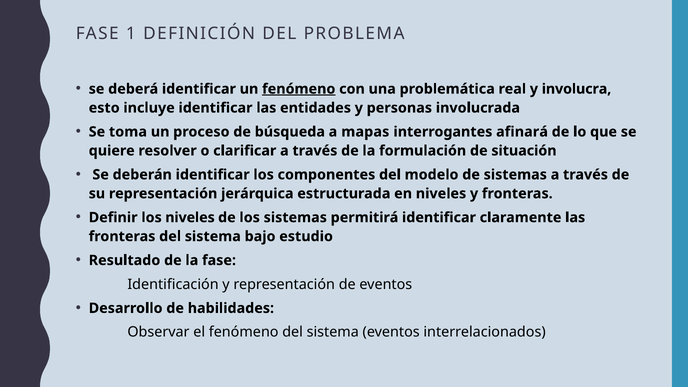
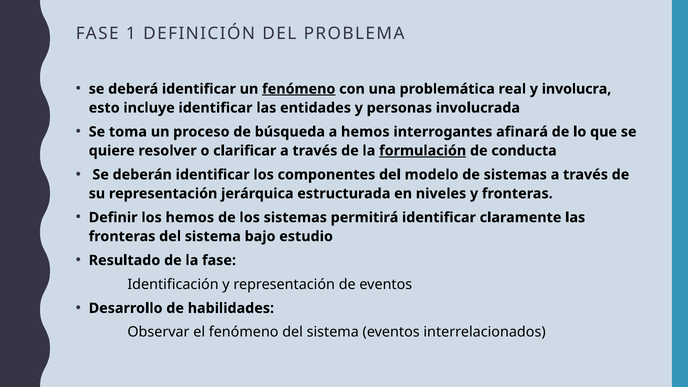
a mapas: mapas -> hemos
formulación underline: none -> present
situación: situación -> conducta
los niveles: niveles -> hemos
